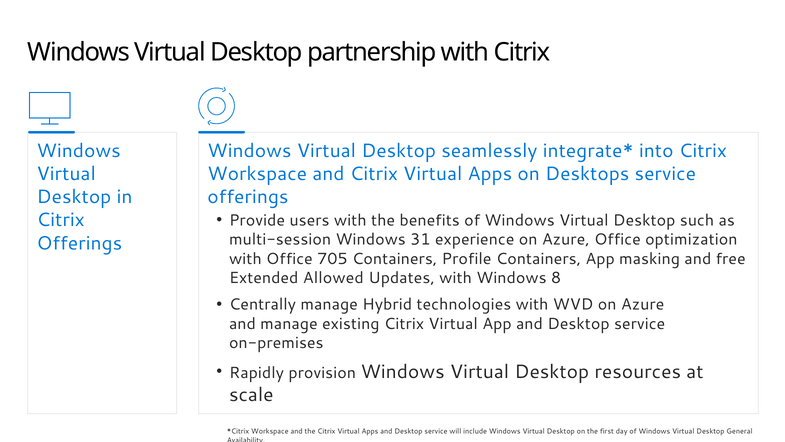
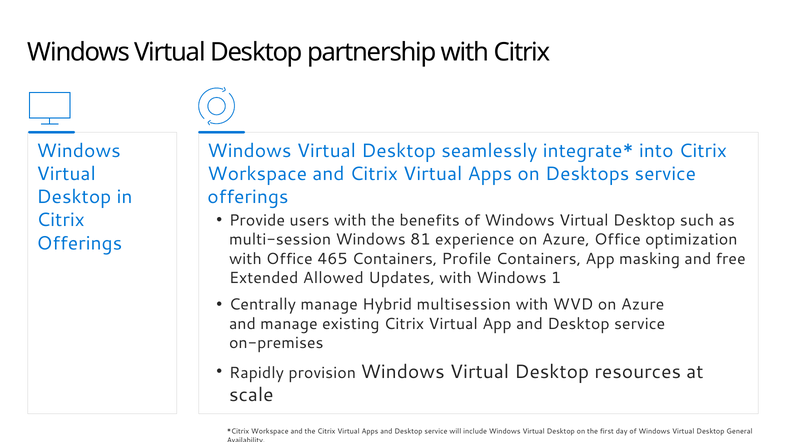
31: 31 -> 81
705: 705 -> 465
8: 8 -> 1
technologies: technologies -> multisession
